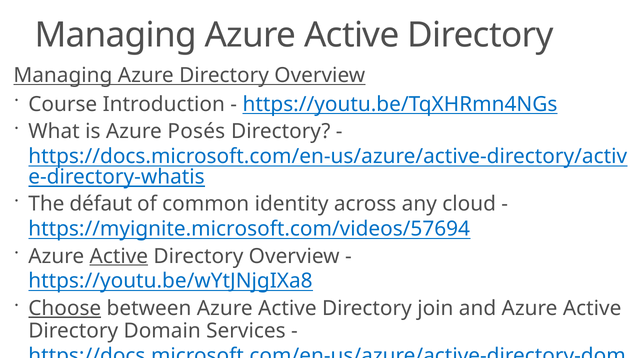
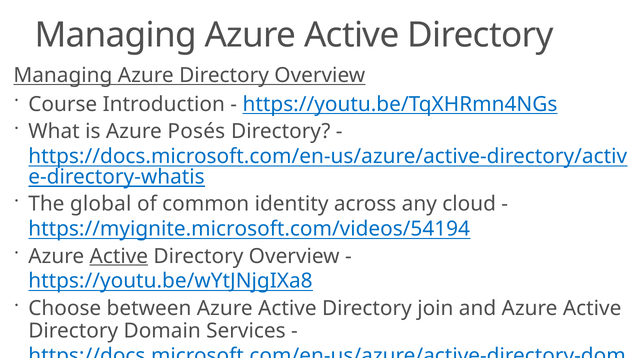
défaut: défaut -> global
https://myignite.microsoft.com/videos/57694: https://myignite.microsoft.com/videos/57694 -> https://myignite.microsoft.com/videos/54194
Choose underline: present -> none
